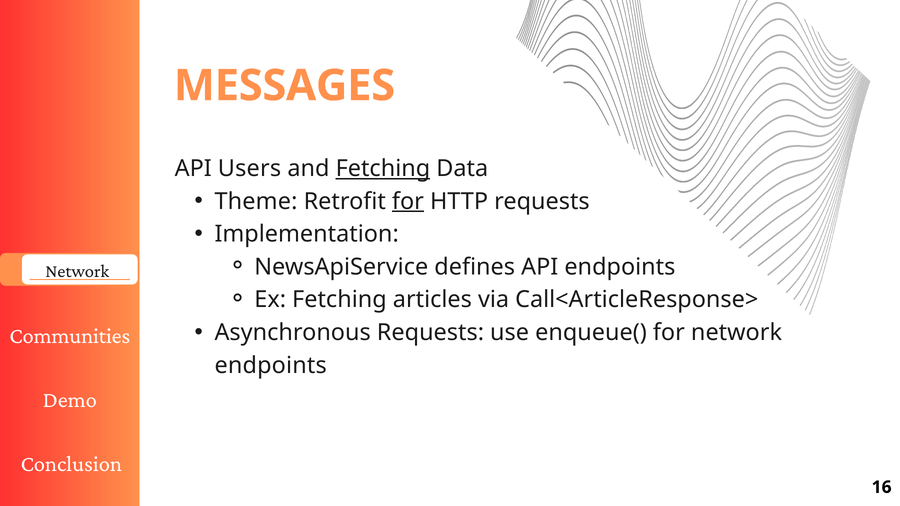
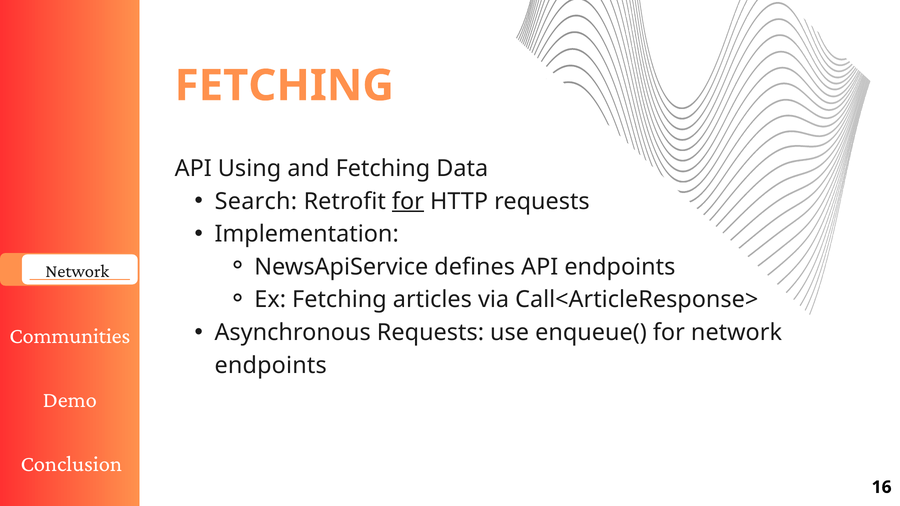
MESSAGES at (285, 86): MESSAGES -> FETCHING
Users: Users -> Using
Fetching at (383, 169) underline: present -> none
Theme: Theme -> Search
